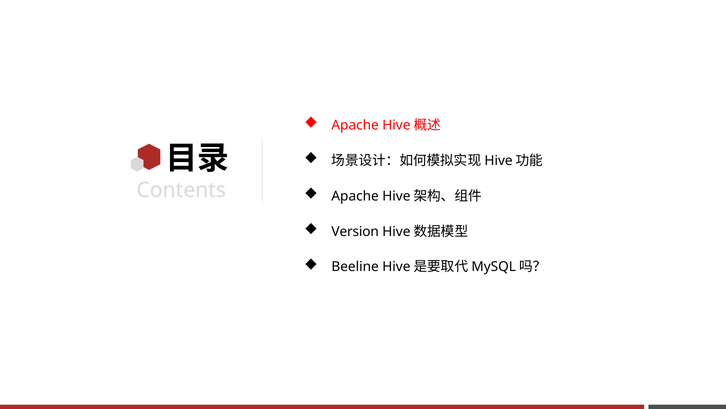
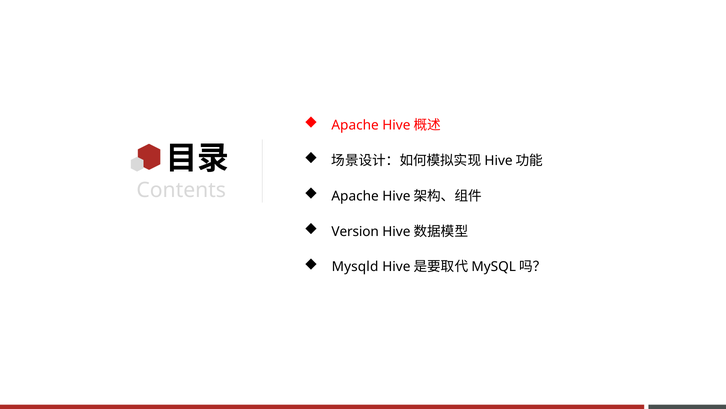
Beeline: Beeline -> Mysqld
